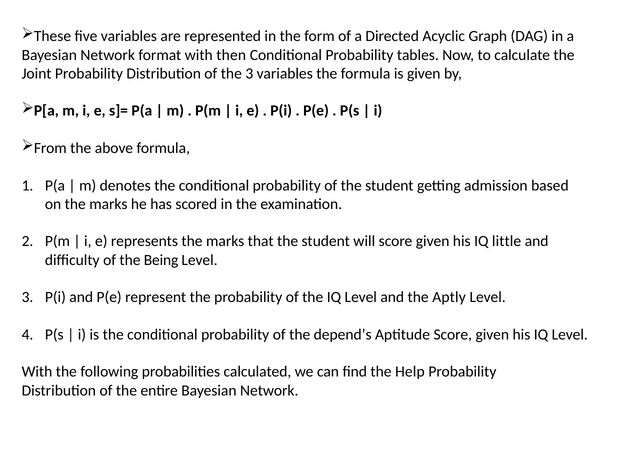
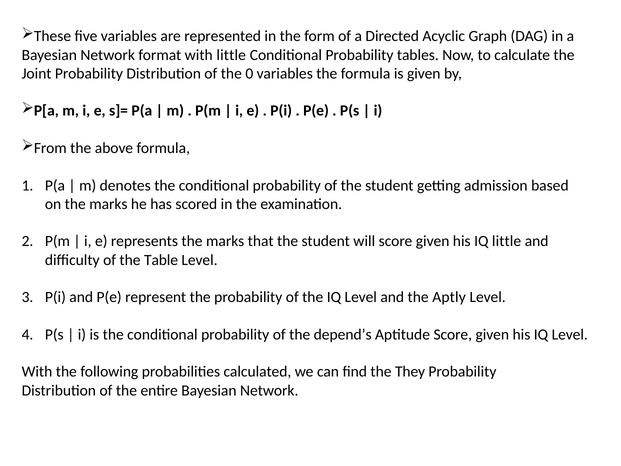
with then: then -> little
the 3: 3 -> 0
Being: Being -> Table
Help: Help -> They
